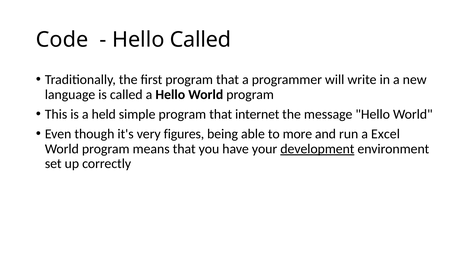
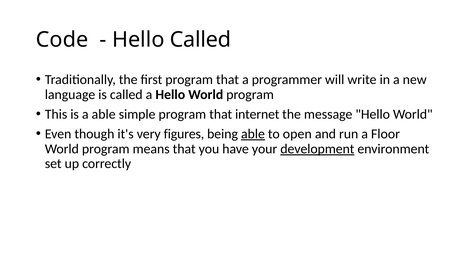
a held: held -> able
able at (253, 134) underline: none -> present
more: more -> open
Excel: Excel -> Floor
